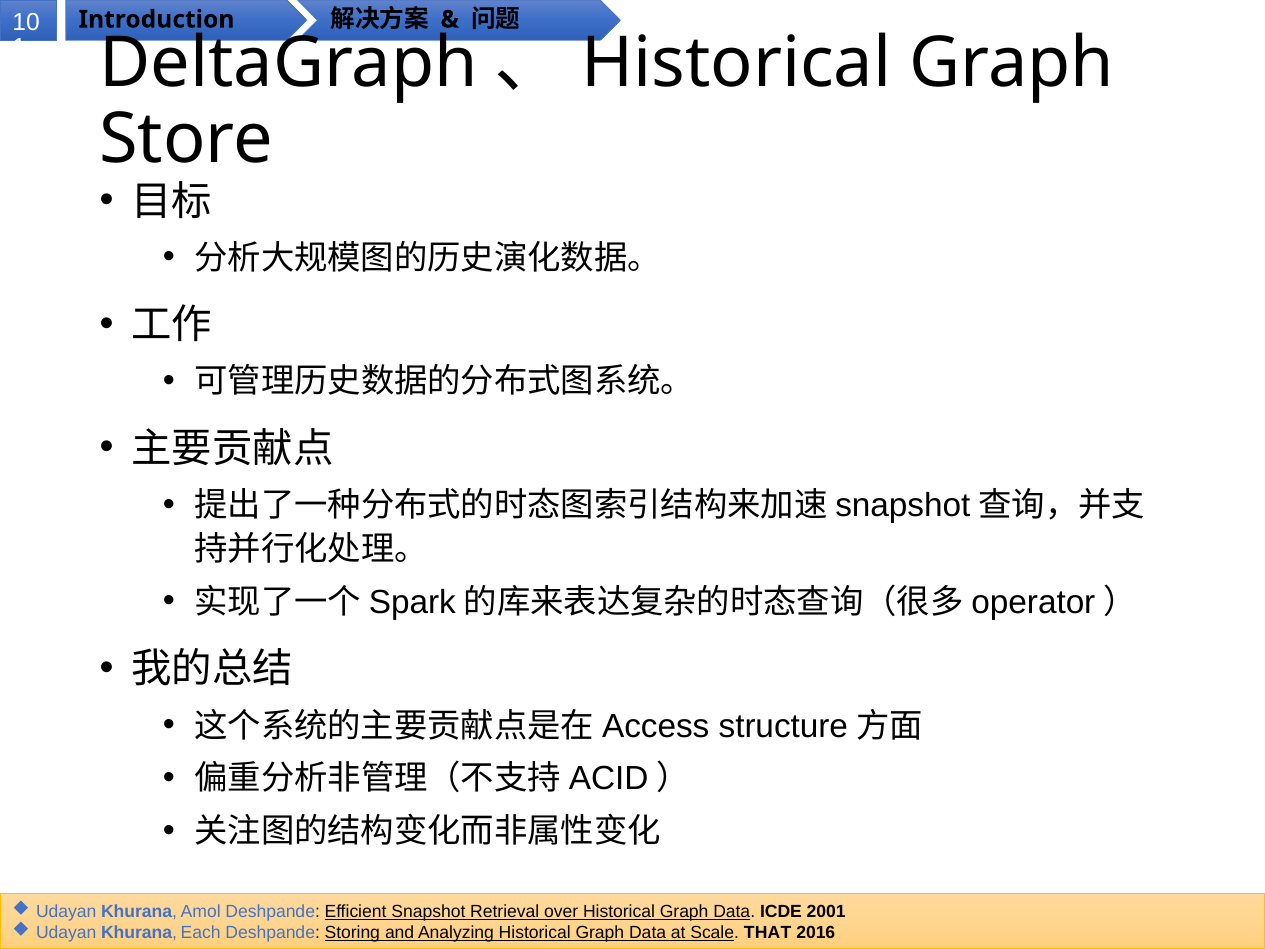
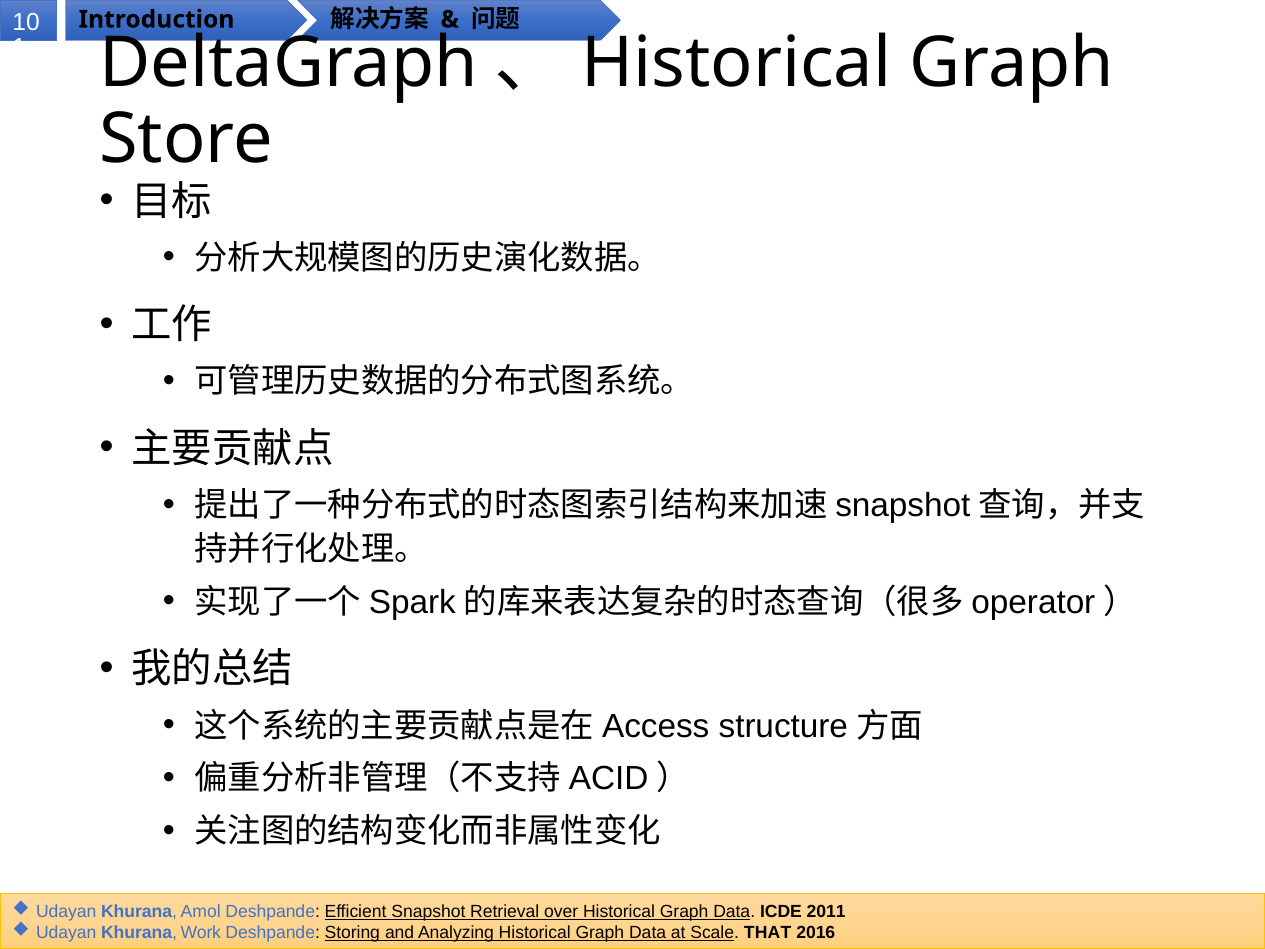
2001: 2001 -> 2011
Each: Each -> Work
